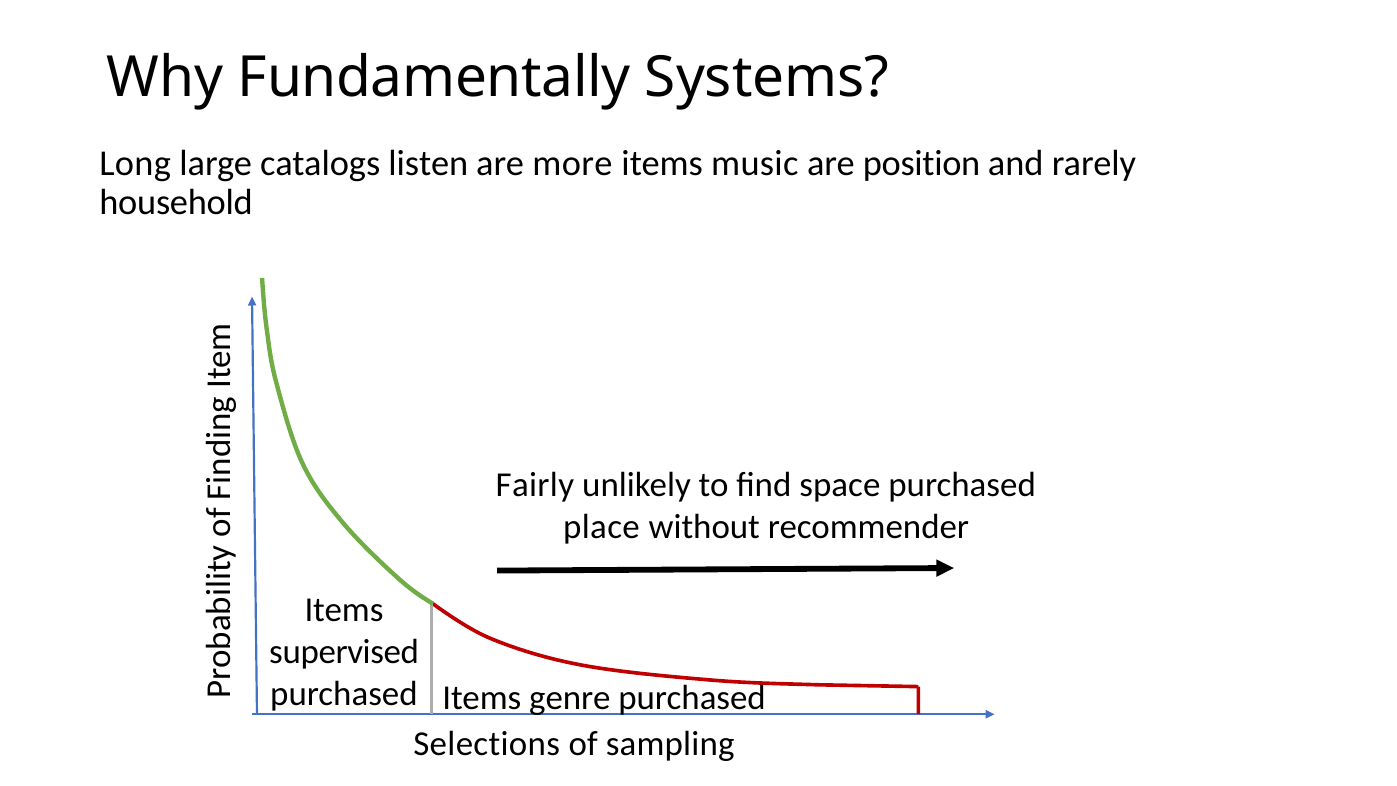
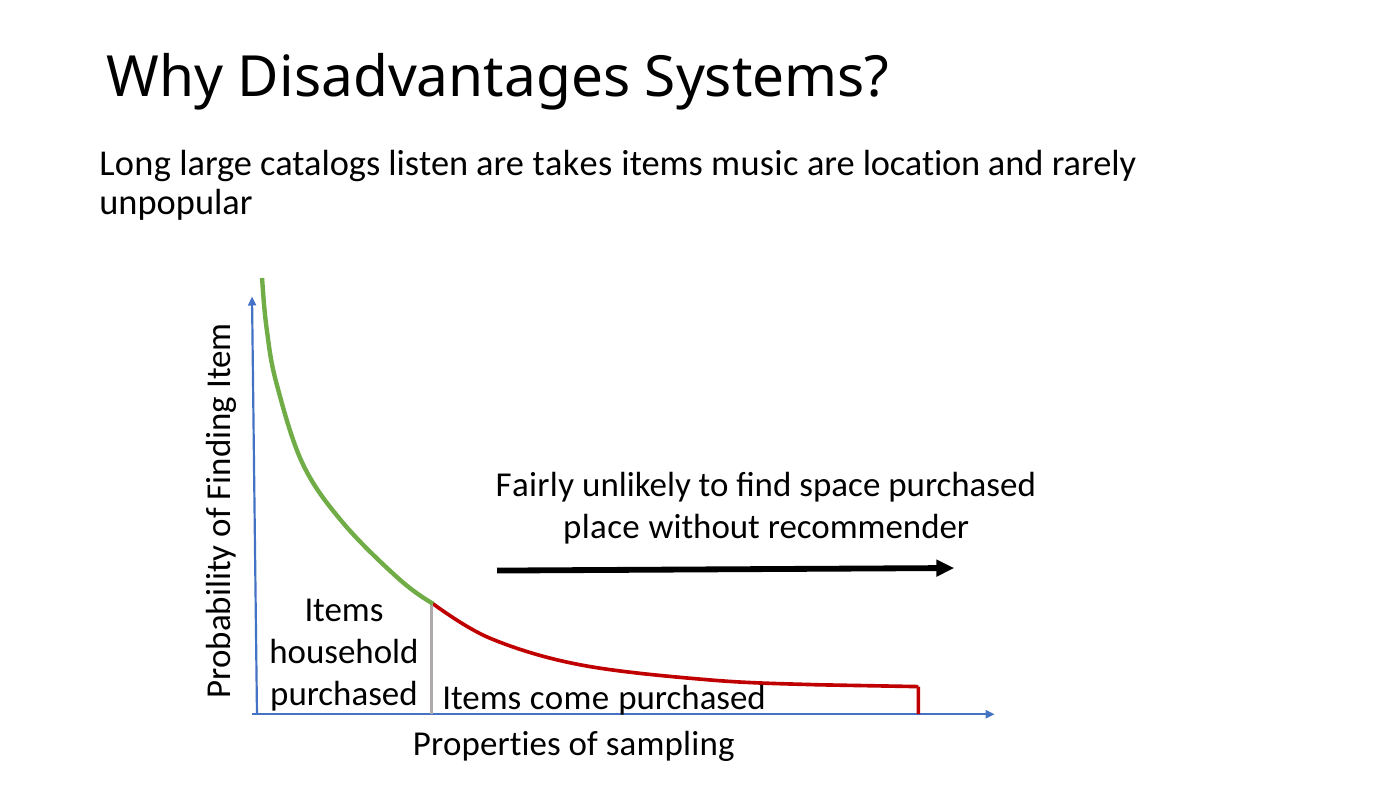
Fundamentally: Fundamentally -> Disadvantages
more: more -> takes
position: position -> location
household: household -> unpopular
supervised: supervised -> household
genre: genre -> come
Selections: Selections -> Properties
